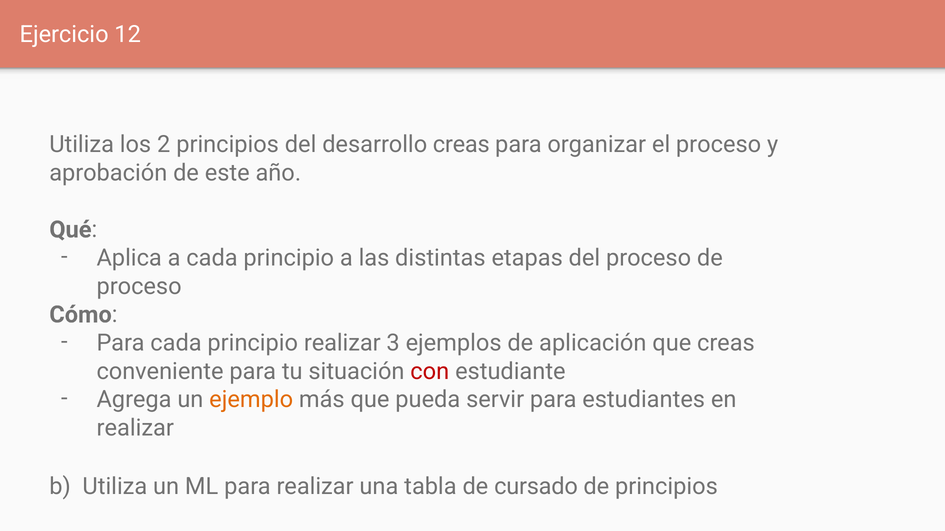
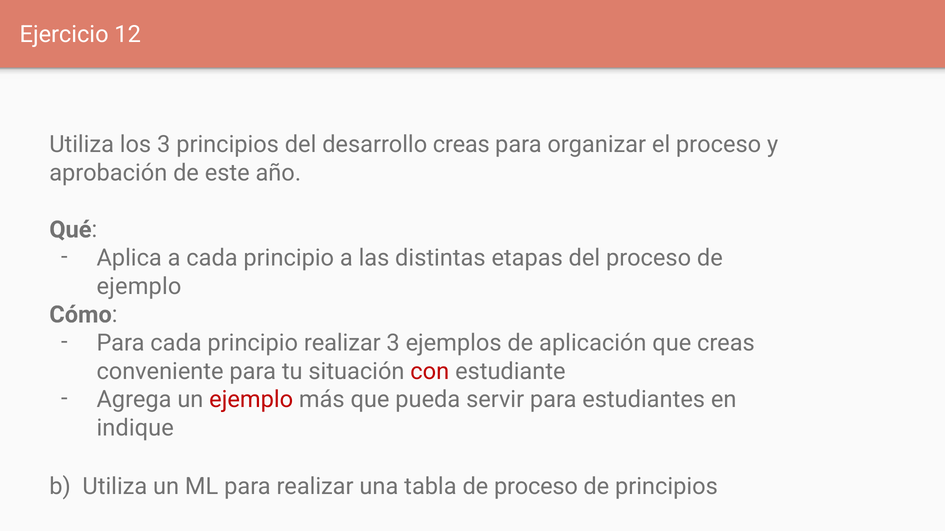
los 2: 2 -> 3
proceso at (139, 287): proceso -> ejemplo
ejemplo at (251, 400) colour: orange -> red
realizar at (135, 428): realizar -> indique
de cursado: cursado -> proceso
